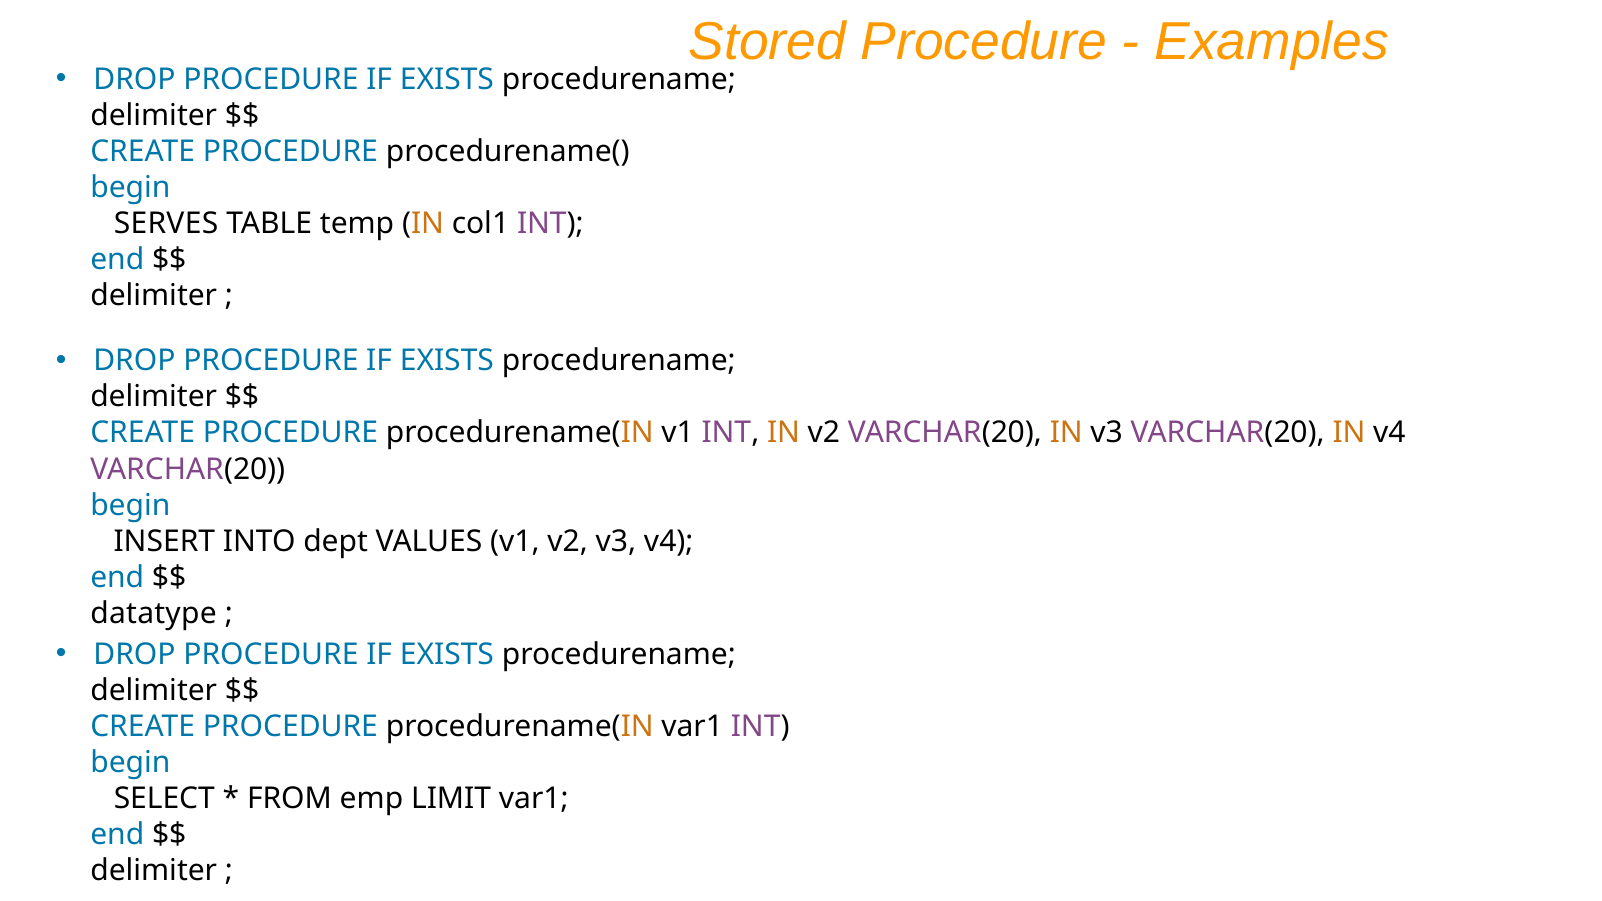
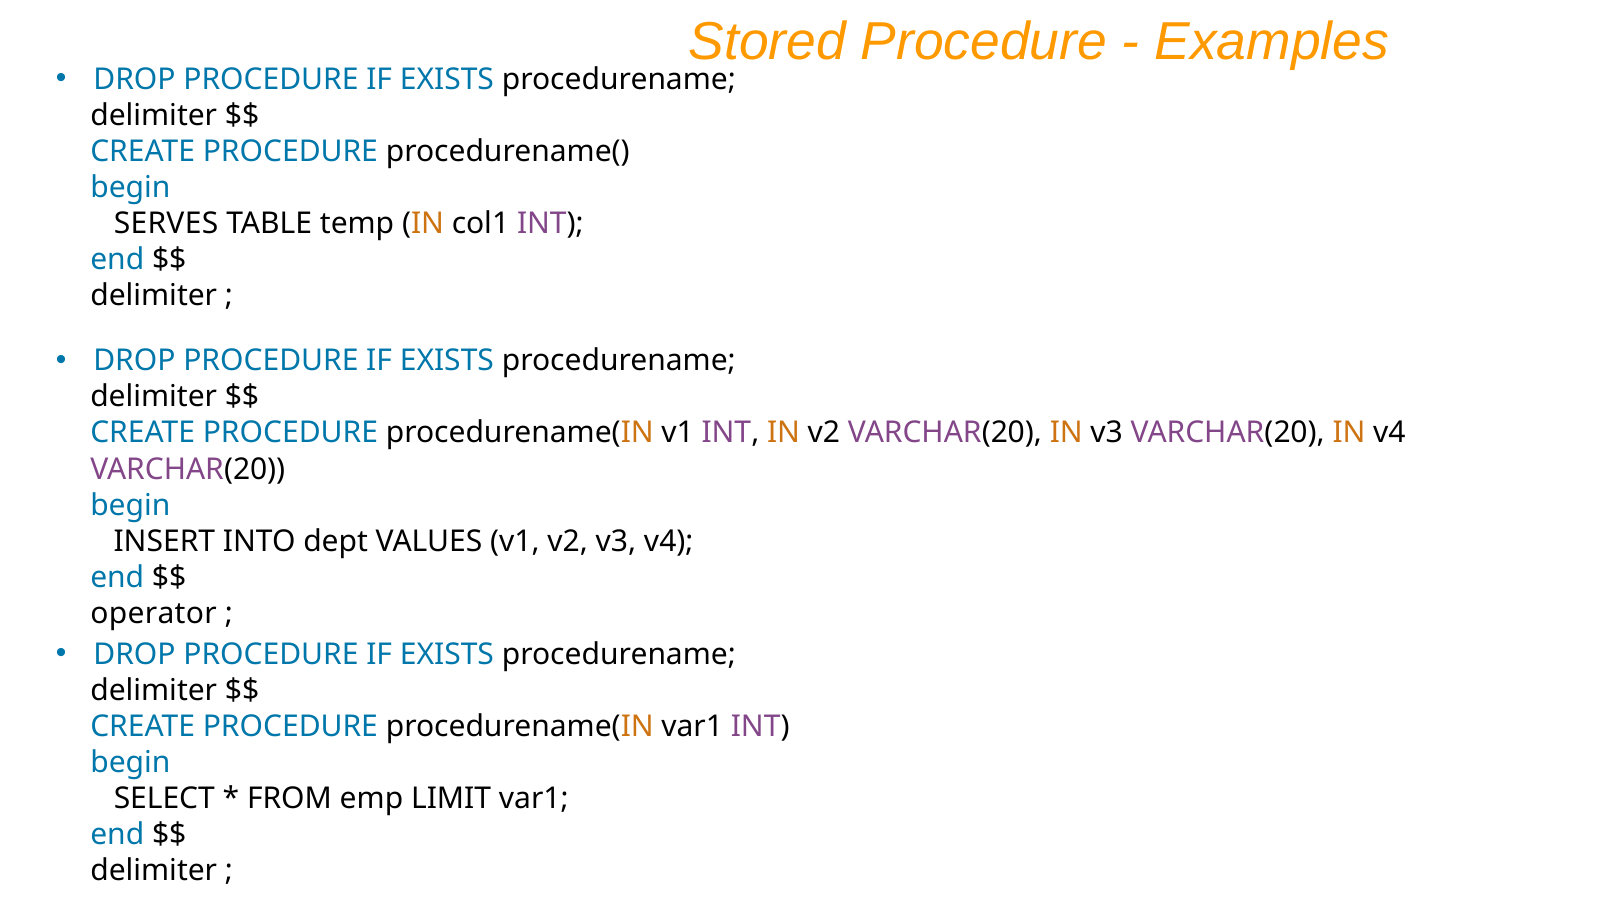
datatype: datatype -> operator
